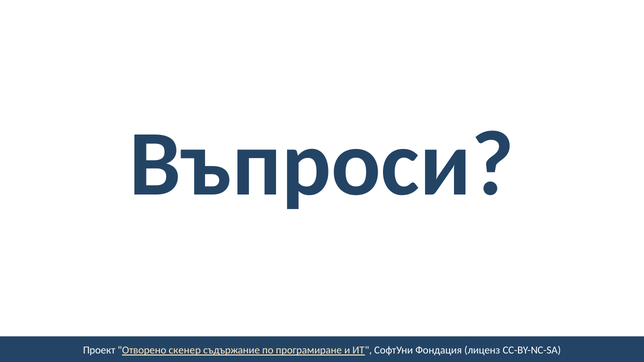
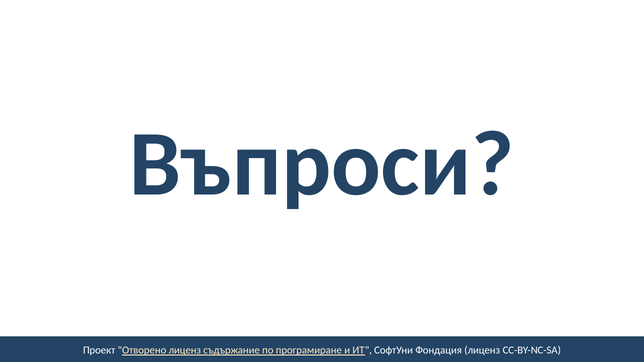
Отворено скенер: скенер -> лиценз
